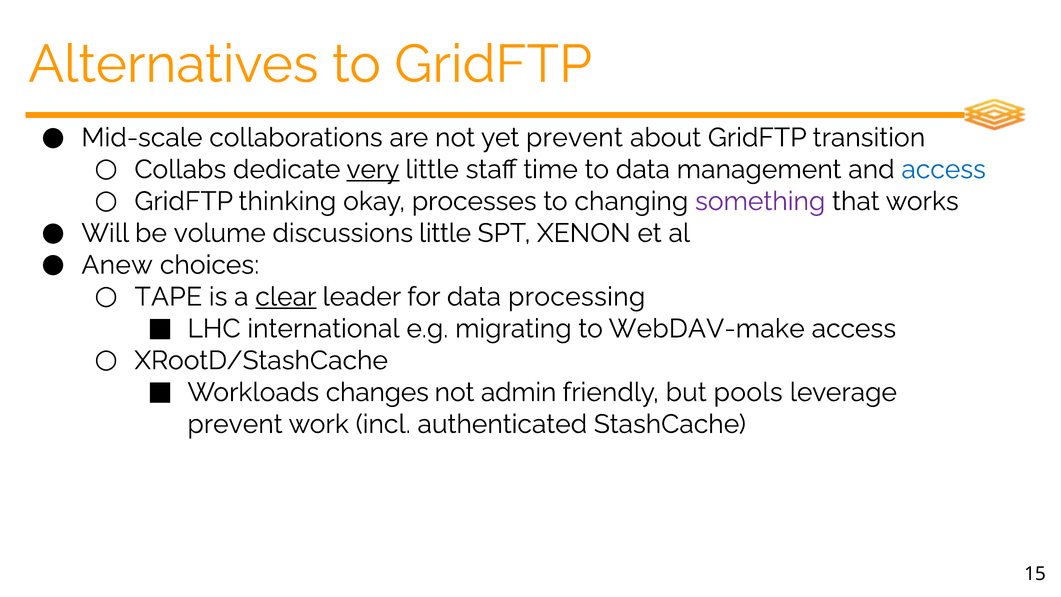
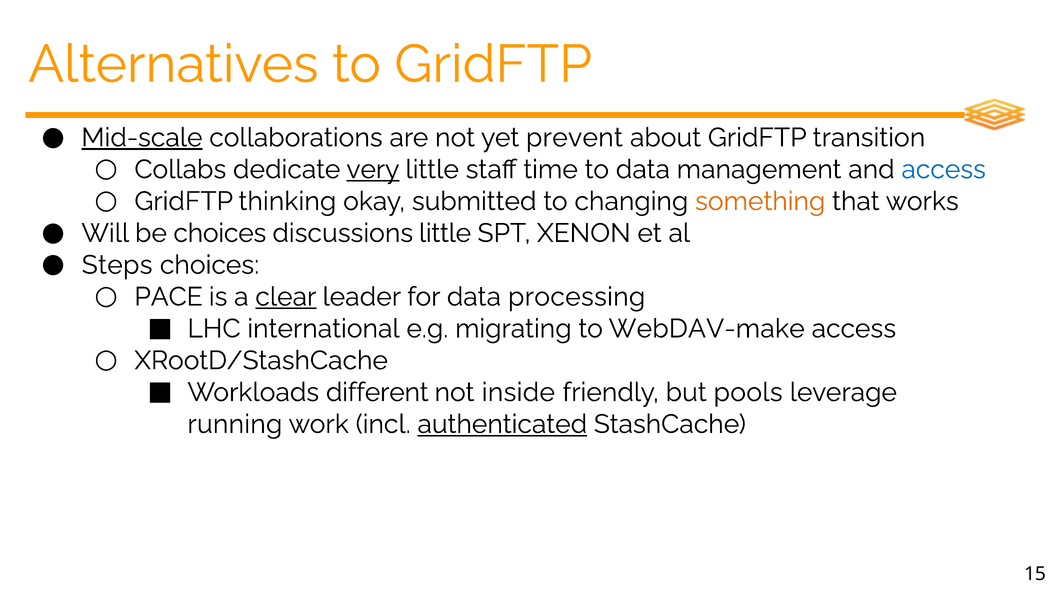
Mid-scale underline: none -> present
processes: processes -> submitted
something colour: purple -> orange
be volume: volume -> choices
Anew: Anew -> Steps
TAPE: TAPE -> PACE
changes: changes -> different
admin: admin -> inside
prevent at (235, 424): prevent -> running
authenticated underline: none -> present
